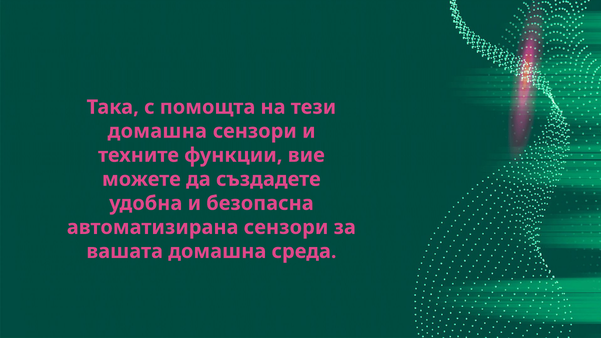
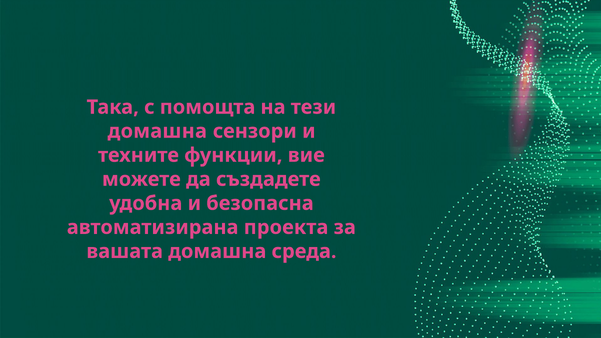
автоматизирана сензори: сензори -> проекта
